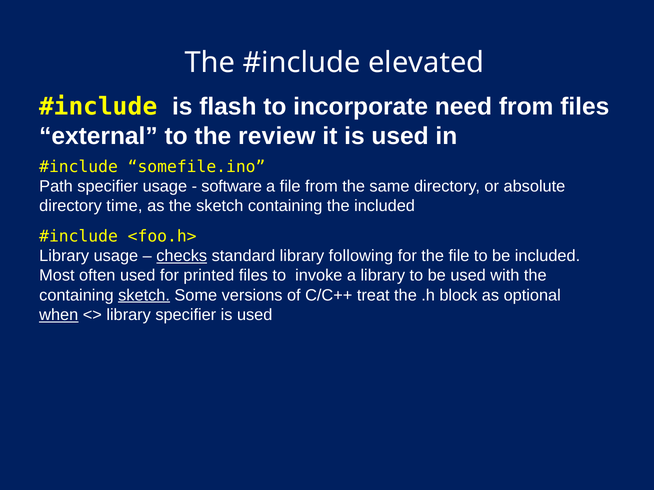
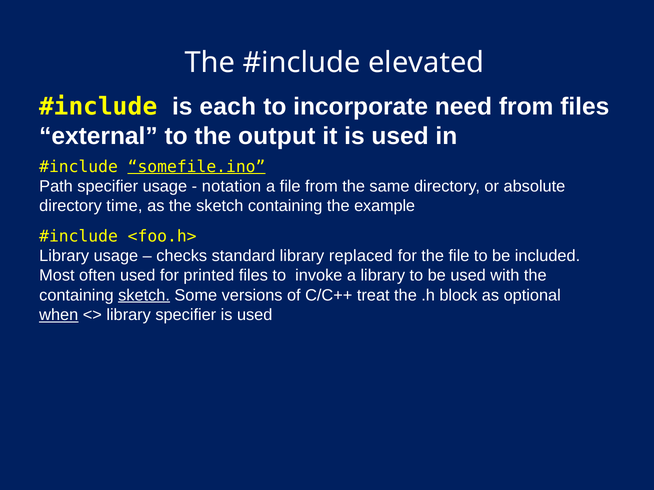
flash: flash -> each
review: review -> output
somefile.ino underline: none -> present
software: software -> notation
the included: included -> example
checks underline: present -> none
following: following -> replaced
